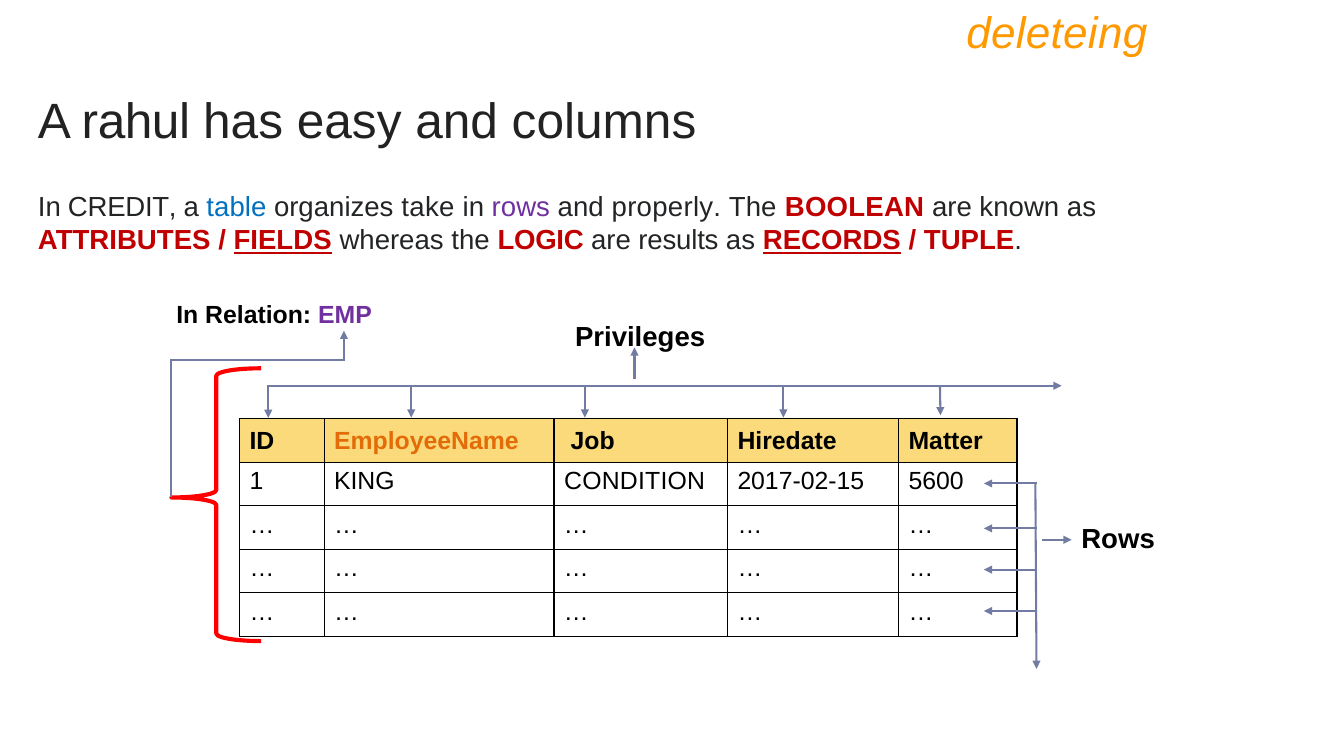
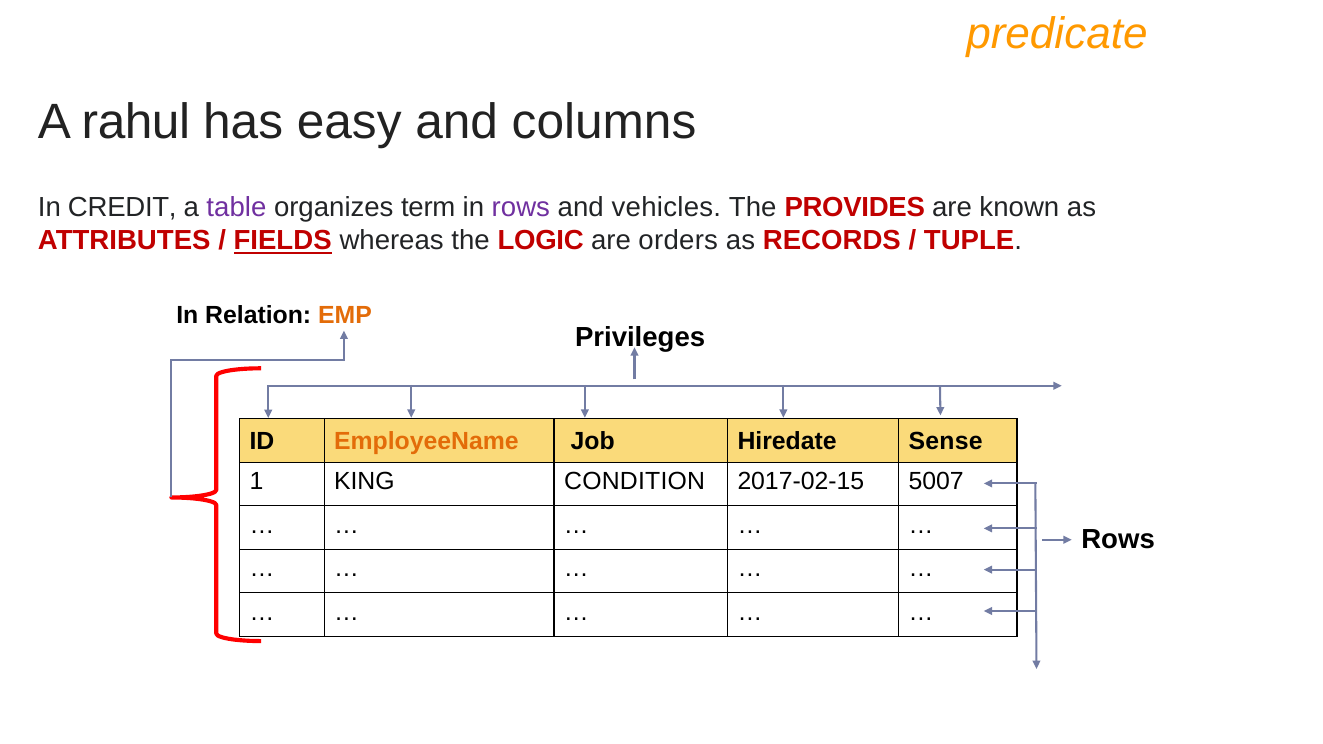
deleteing: deleteing -> predicate
table colour: blue -> purple
take: take -> term
properly: properly -> vehicles
BOOLEAN: BOOLEAN -> PROVIDES
results: results -> orders
RECORDS underline: present -> none
EMP colour: purple -> orange
Matter: Matter -> Sense
5600: 5600 -> 5007
